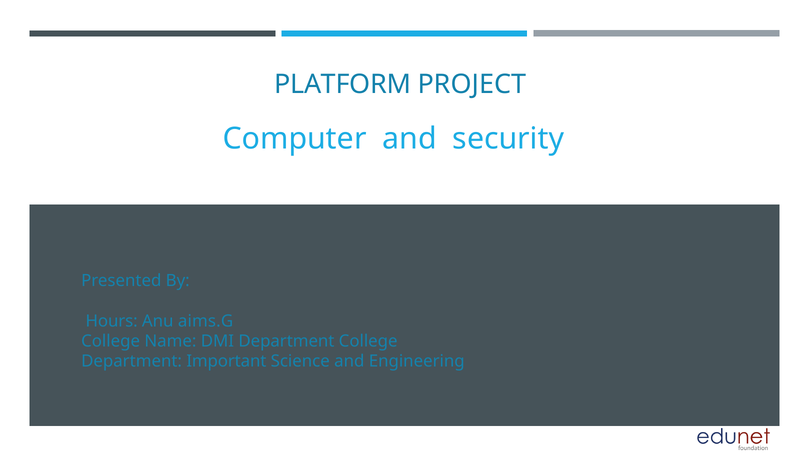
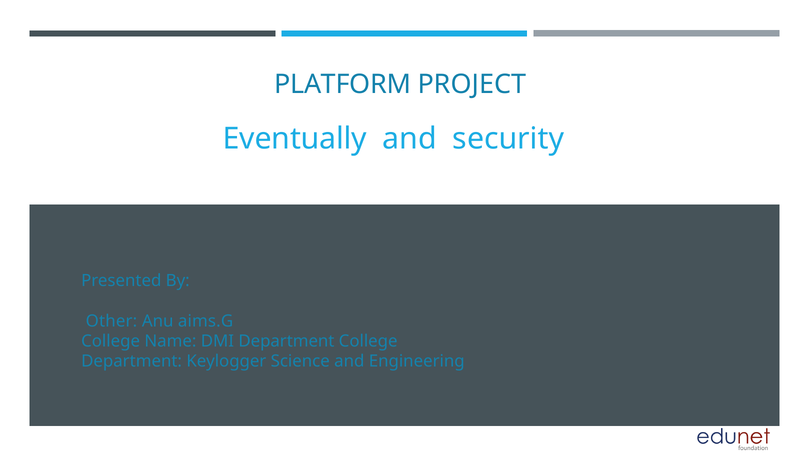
Computer: Computer -> Eventually
Hours: Hours -> Other
Important: Important -> Keylogger
